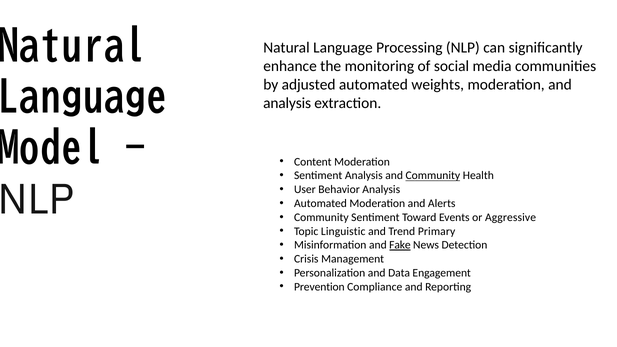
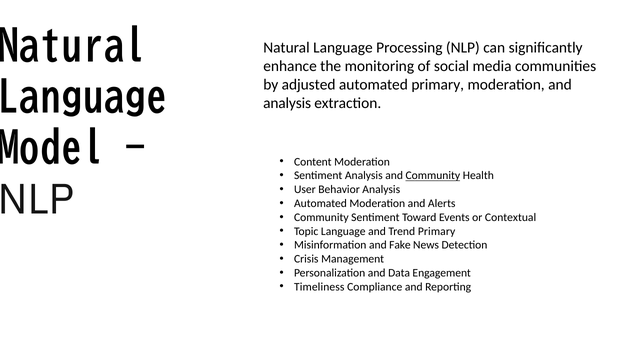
automated weights: weights -> primary
Aggressive: Aggressive -> Contextual
Topic Linguistic: Linguistic -> Language
Fake underline: present -> none
Prevention: Prevention -> Timeliness
